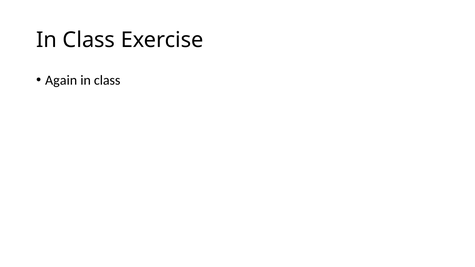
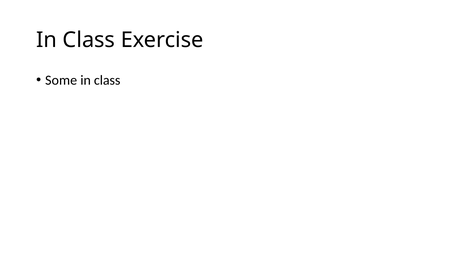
Again: Again -> Some
